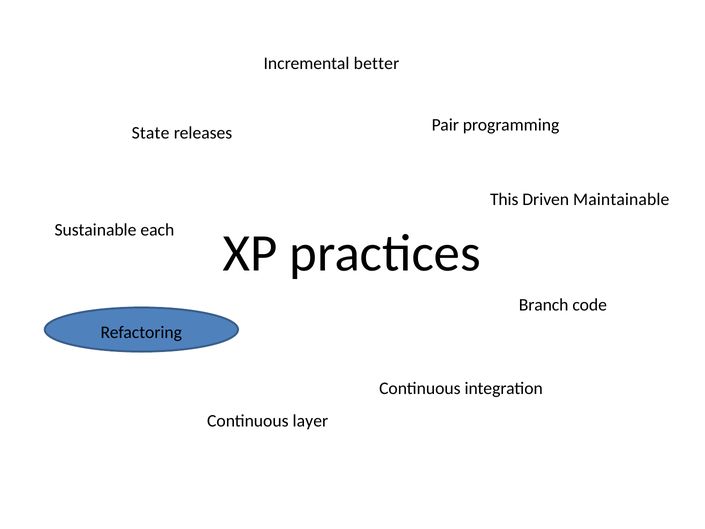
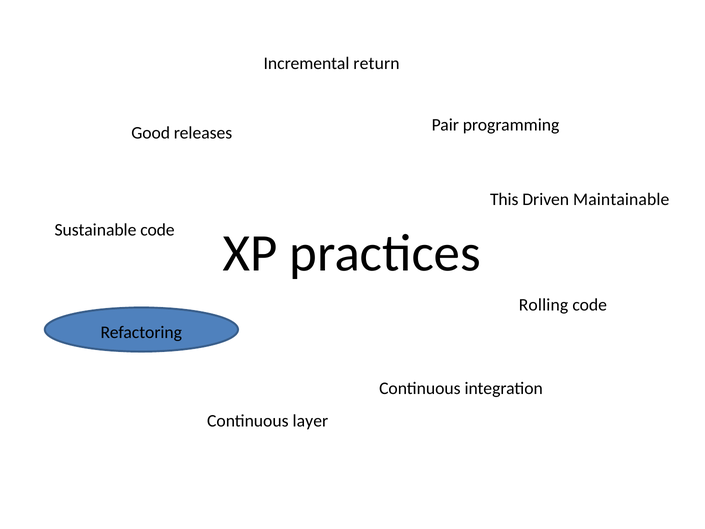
better: better -> return
State: State -> Good
Sustainable each: each -> code
Branch: Branch -> Rolling
